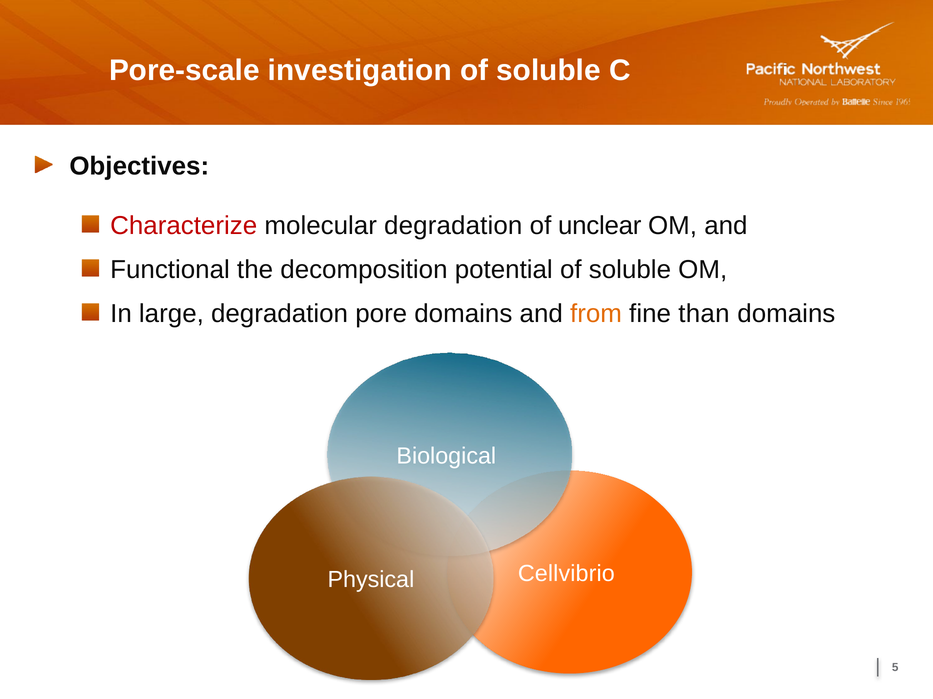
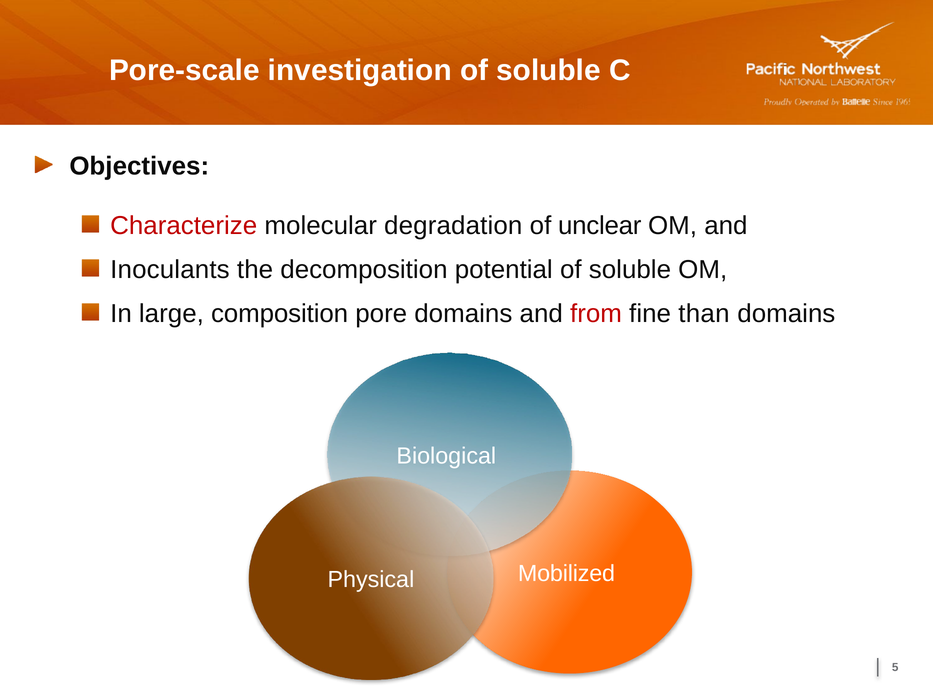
Functional: Functional -> Inoculants
large degradation: degradation -> composition
from colour: orange -> red
Cellvibrio: Cellvibrio -> Mobilized
